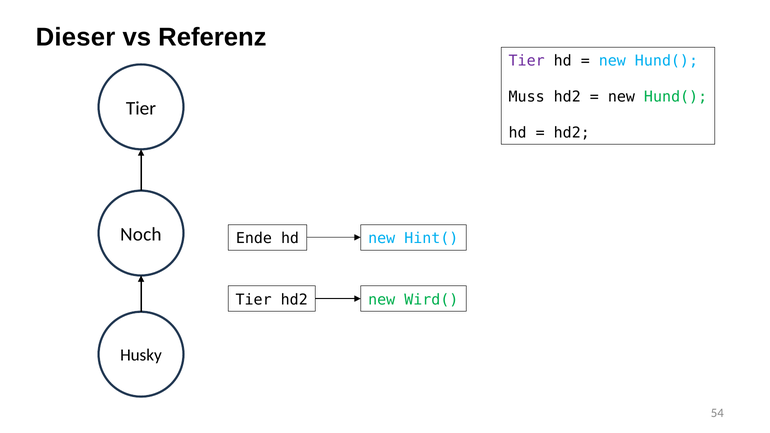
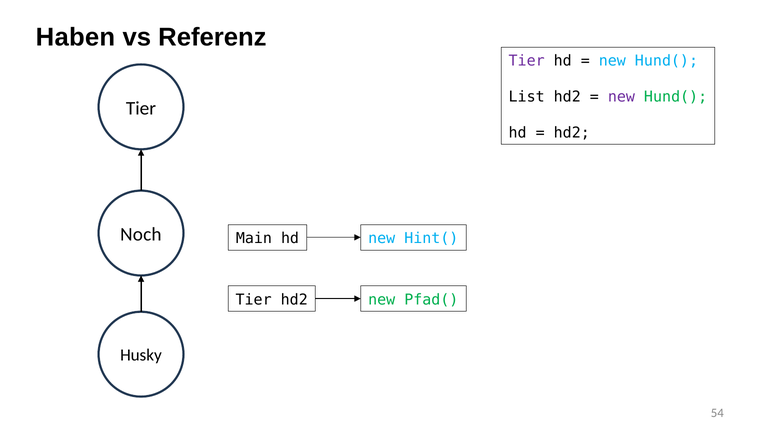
Dieser: Dieser -> Haben
Muss: Muss -> List
new at (621, 97) colour: black -> purple
Ende: Ende -> Main
Wird(: Wird( -> Pfad(
